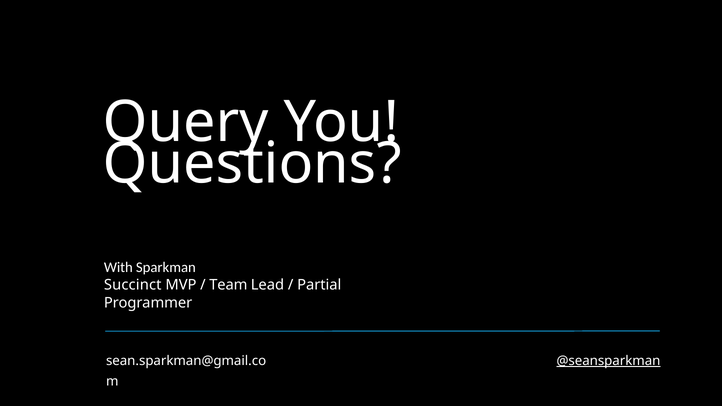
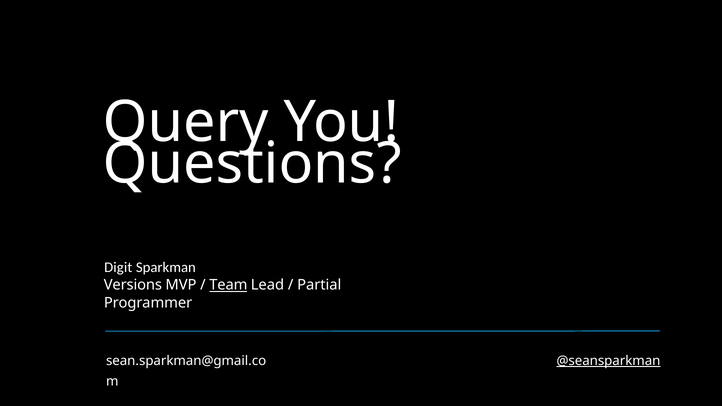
With: With -> Digit
Succinct: Succinct -> Versions
Team underline: none -> present
